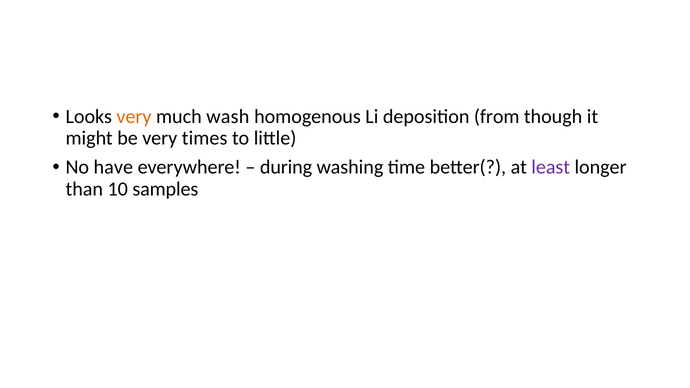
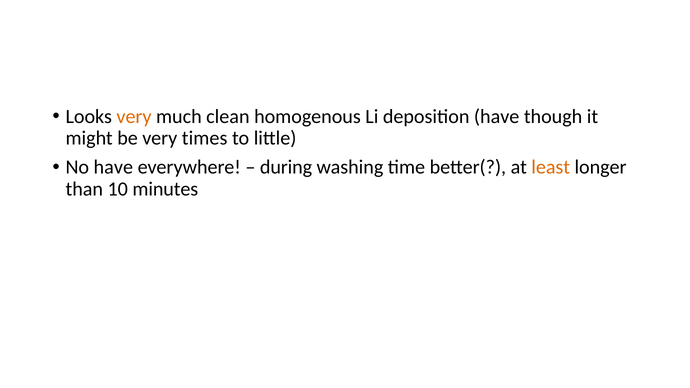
wash: wash -> clean
deposition from: from -> have
least colour: purple -> orange
samples: samples -> minutes
